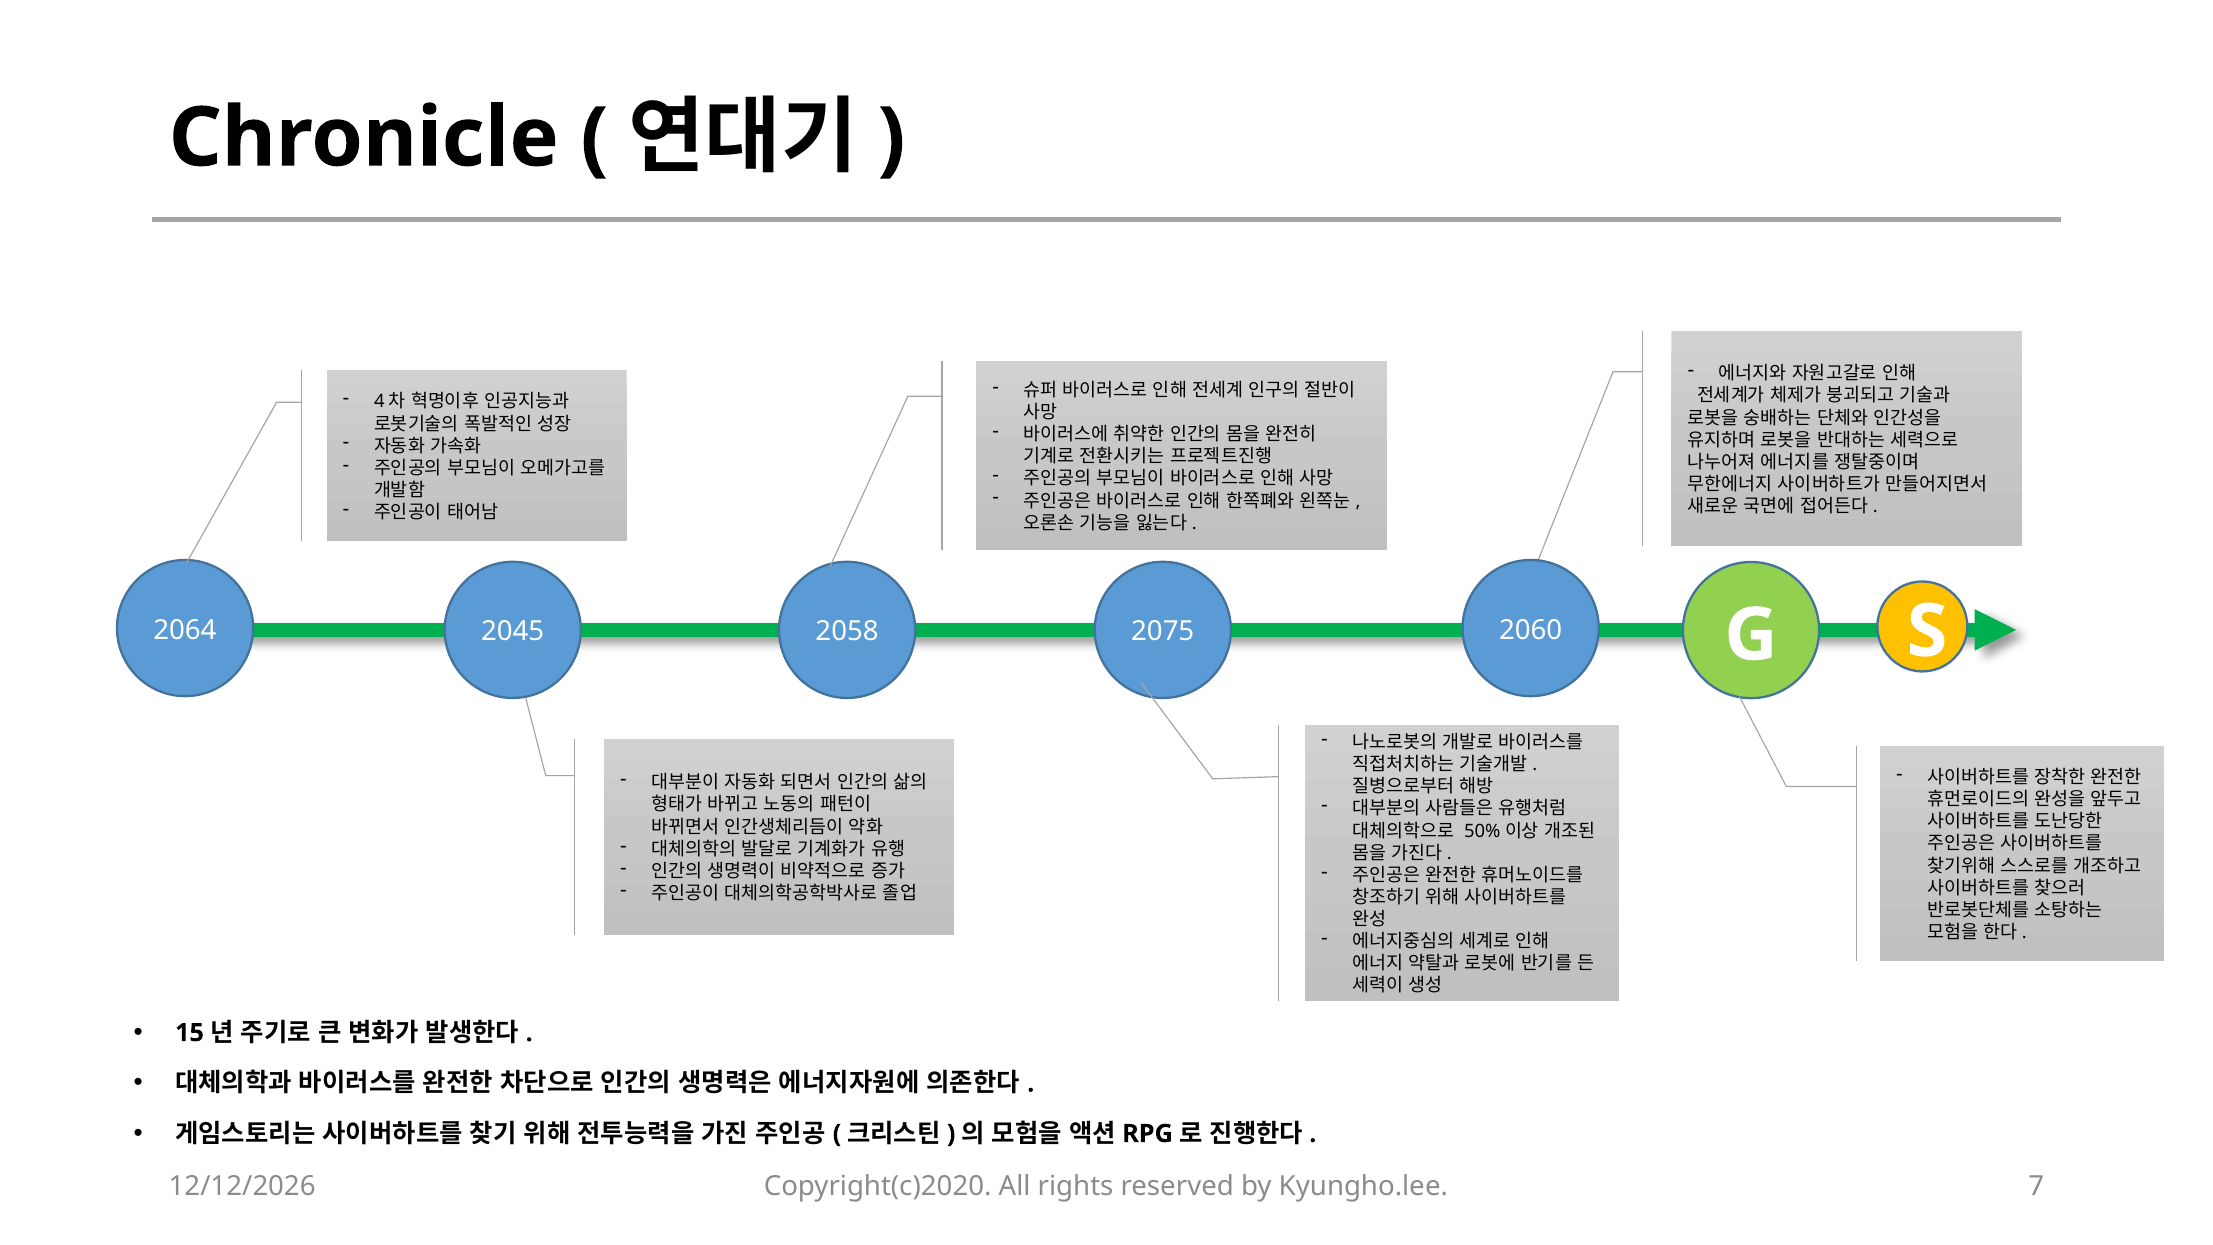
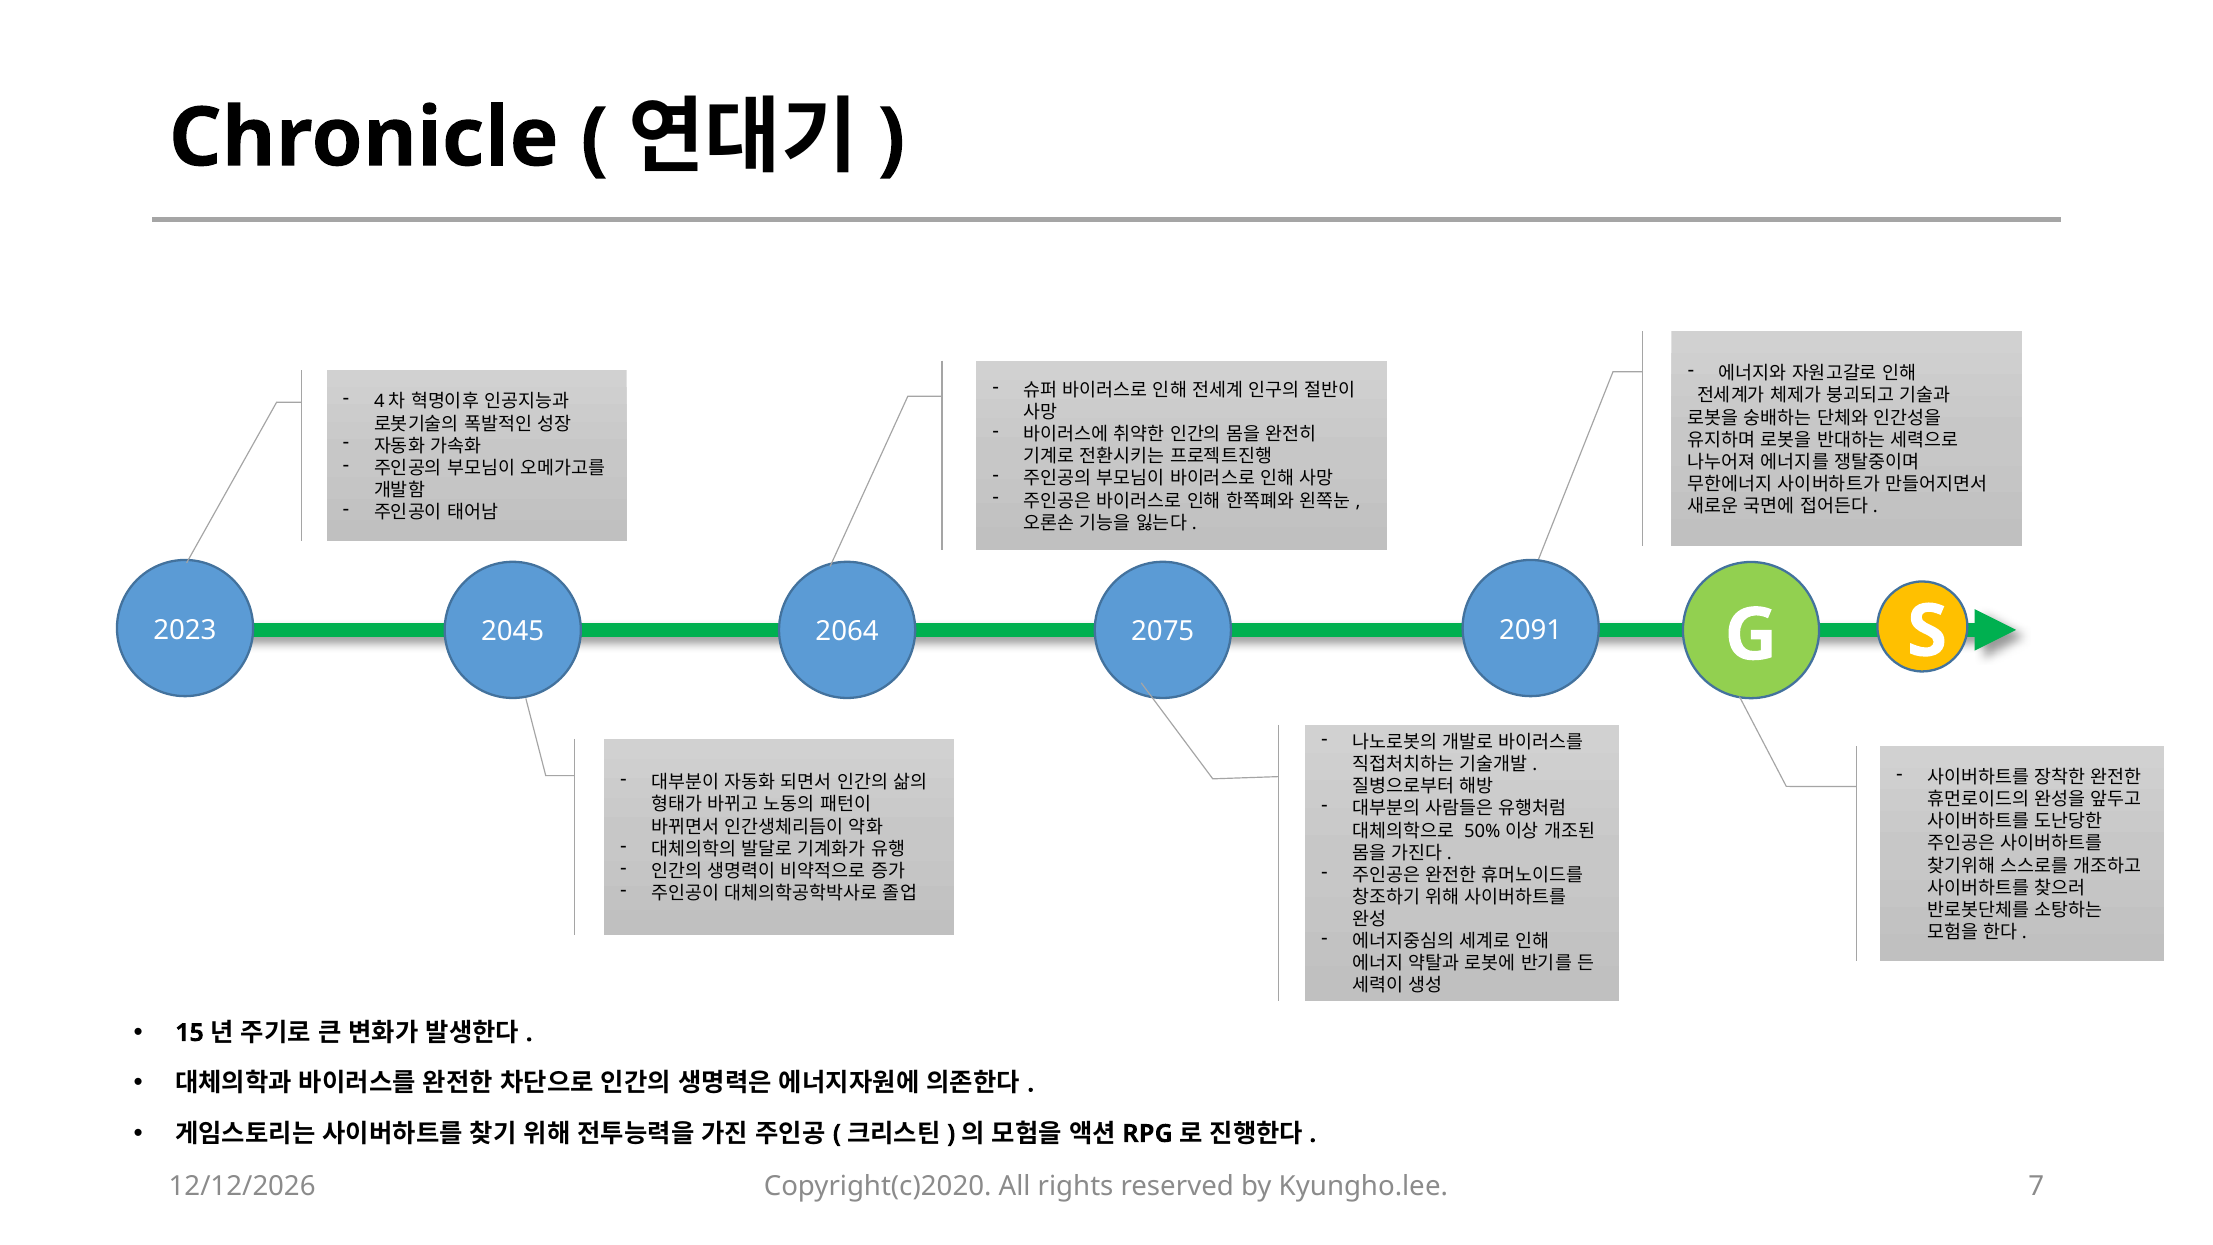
2064: 2064 -> 2023
2058: 2058 -> 2064
2060: 2060 -> 2091
